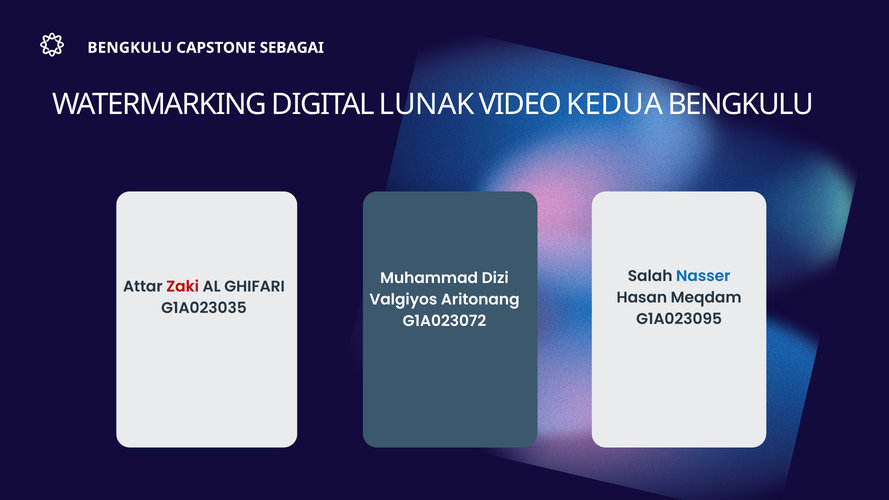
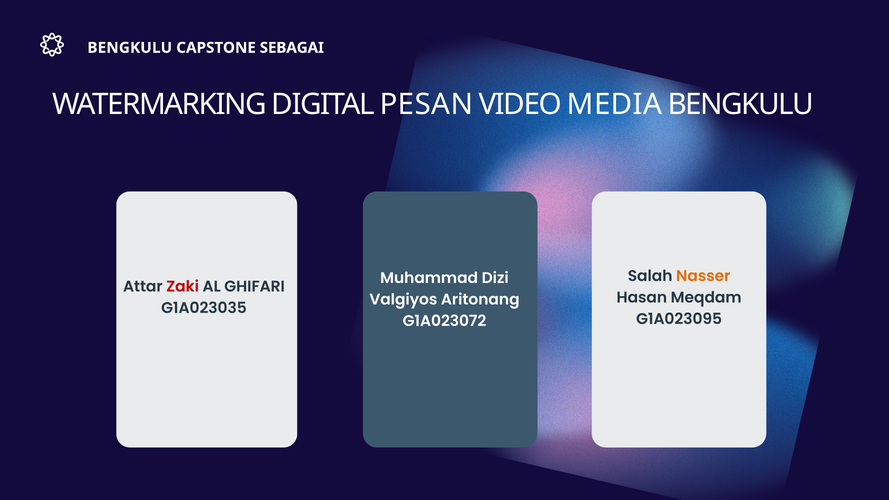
LUNAK: LUNAK -> PESAN
KEDUA: KEDUA -> MEDIA
Nasser colour: blue -> orange
